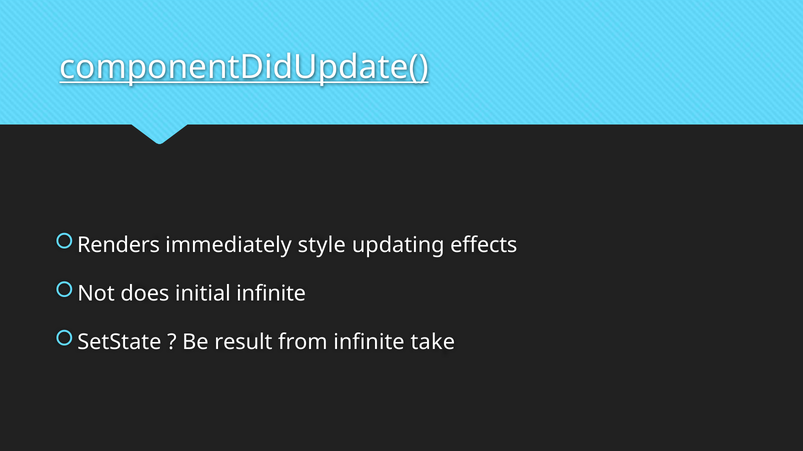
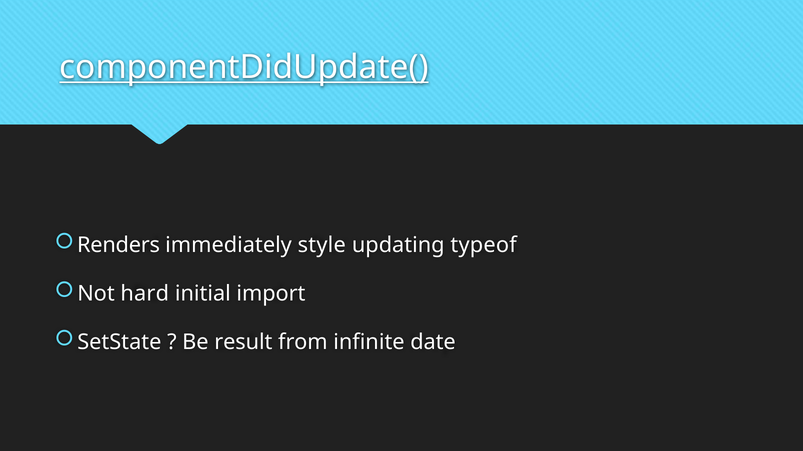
effects: effects -> typeof
does: does -> hard
initial infinite: infinite -> import
take: take -> date
